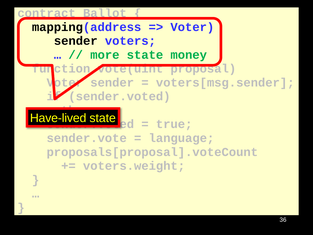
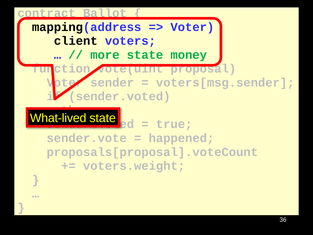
sender at (76, 41): sender -> client
Have-lived: Have-lived -> What-lived
language: language -> happened
